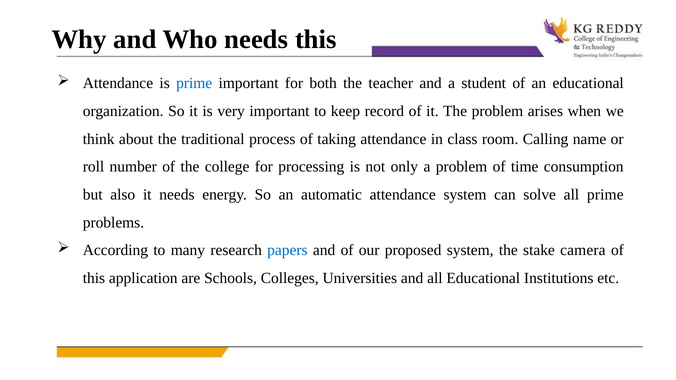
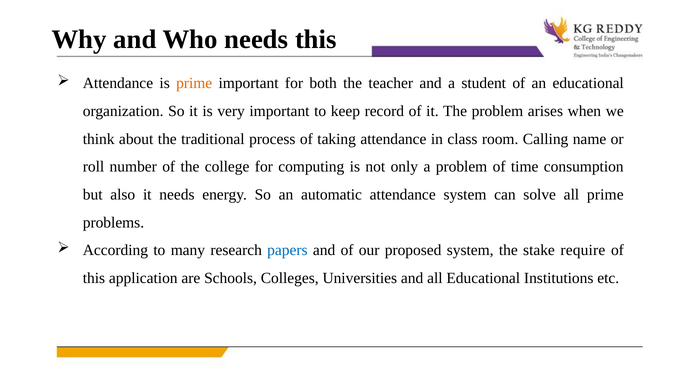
prime at (194, 83) colour: blue -> orange
processing: processing -> computing
camera: camera -> require
